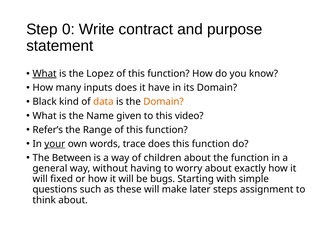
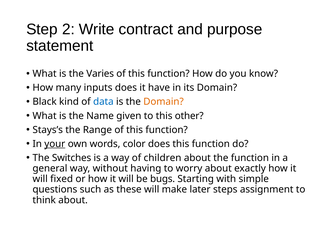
0: 0 -> 2
What at (45, 74) underline: present -> none
Lopez: Lopez -> Varies
data colour: orange -> blue
video: video -> other
Refer’s: Refer’s -> Stays’s
trace: trace -> color
Between: Between -> Switches
